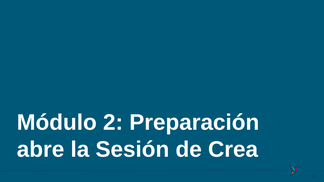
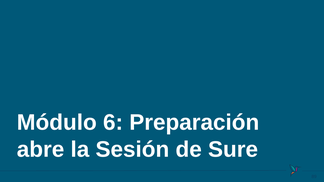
2: 2 -> 6
Crea: Crea -> Sure
